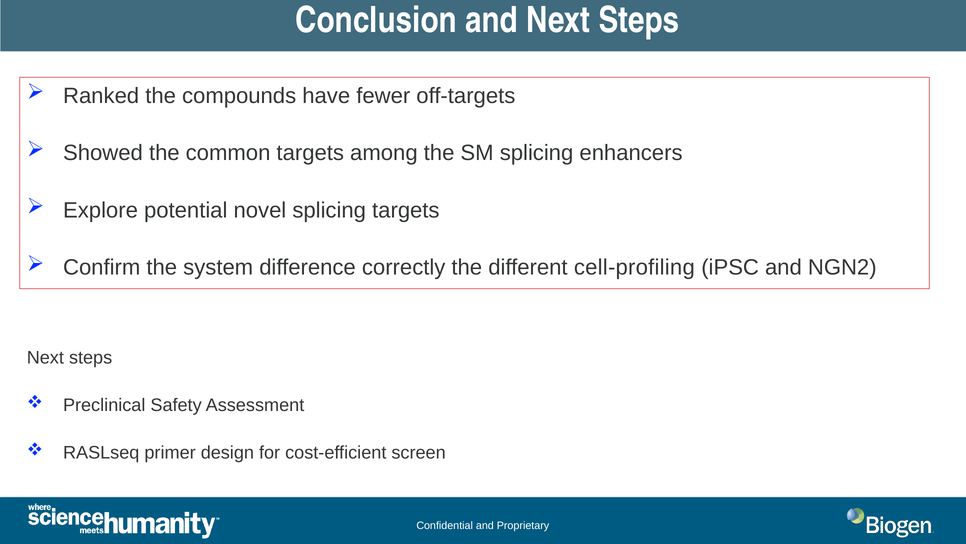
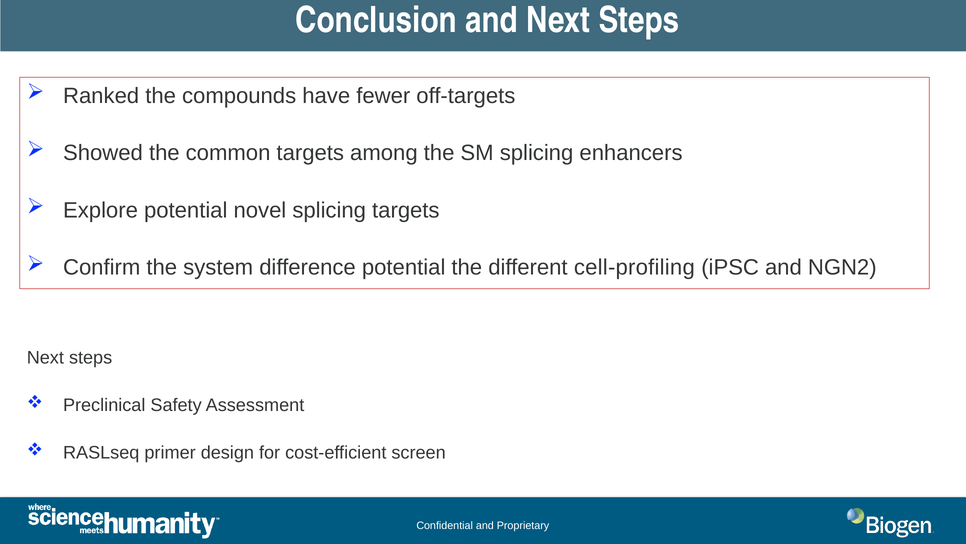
difference correctly: correctly -> potential
